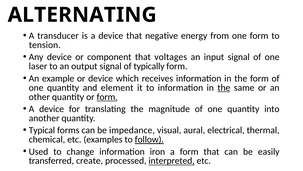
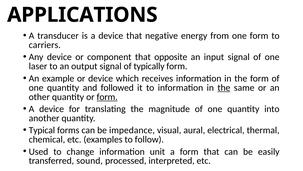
ALTERNATING: ALTERNATING -> APPLICATIONS
tension: tension -> carriers
voltages: voltages -> opposite
element: element -> followed
follow underline: present -> none
iron: iron -> unit
create: create -> sound
interpreted underline: present -> none
